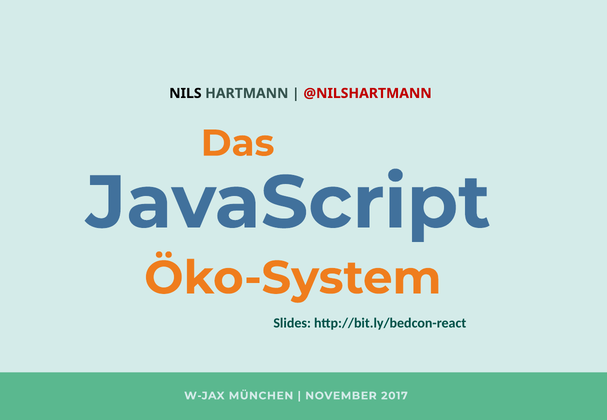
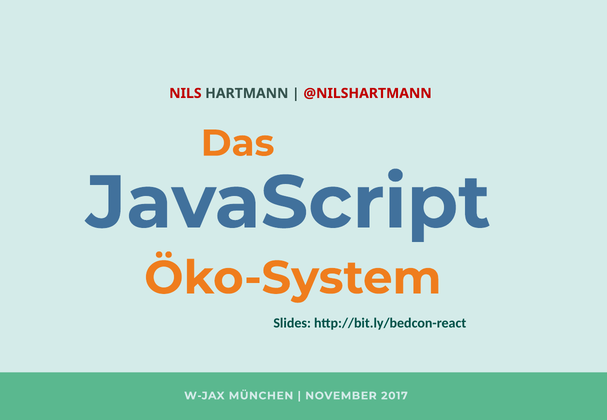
NILS colour: black -> red
